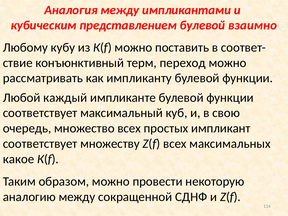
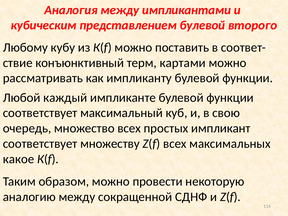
взаимно: взаимно -> второго
переход: переход -> картами
